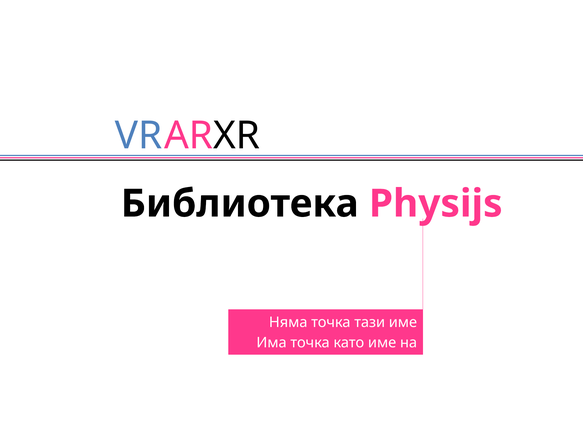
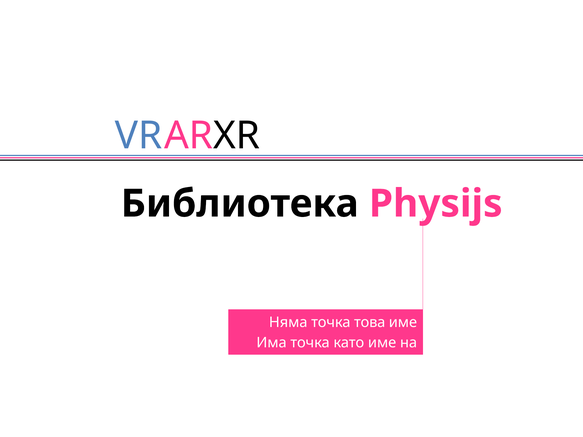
тази: тази -> това
